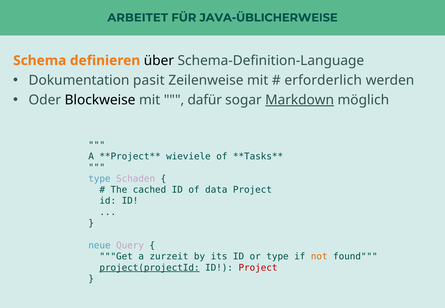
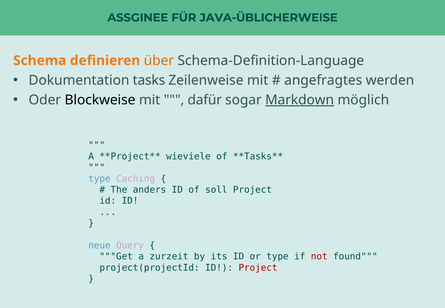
ARBEITET: ARBEITET -> ASSGINEE
über colour: black -> orange
pasit: pasit -> tasks
erforderlich: erforderlich -> angefragtes
Schaden: Schaden -> Caching
cached: cached -> anders
data: data -> soll
not colour: orange -> red
project(projectId underline: present -> none
